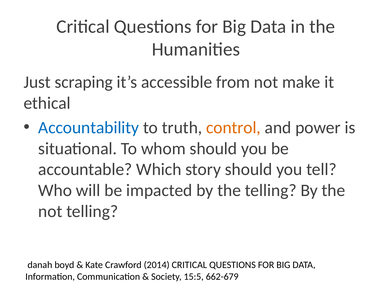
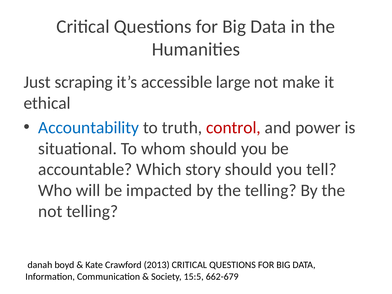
from: from -> large
control colour: orange -> red
2014: 2014 -> 2013
